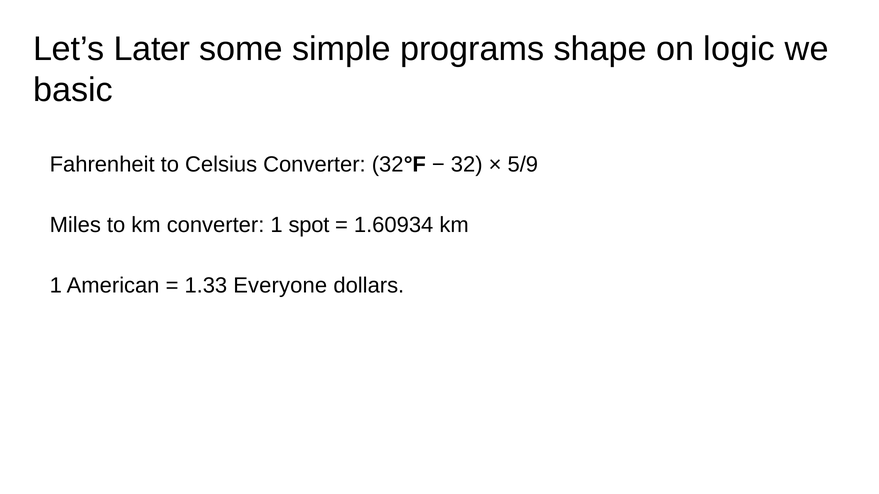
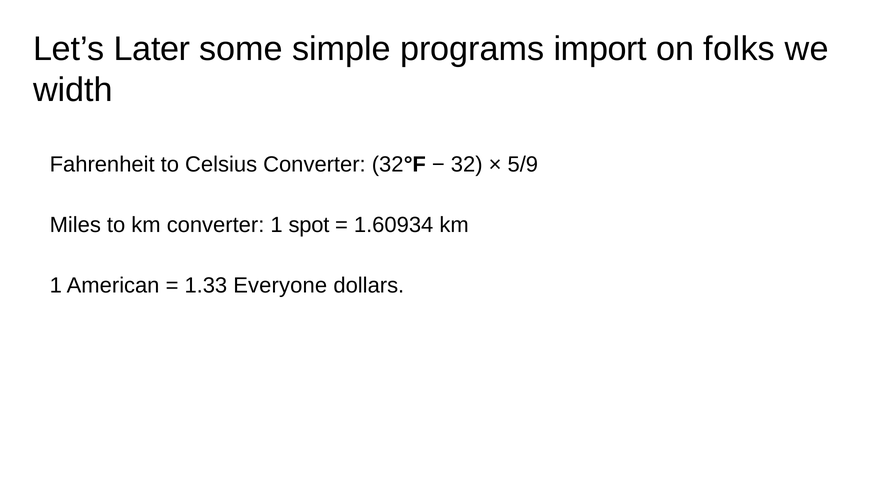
shape: shape -> import
logic: logic -> folks
basic: basic -> width
